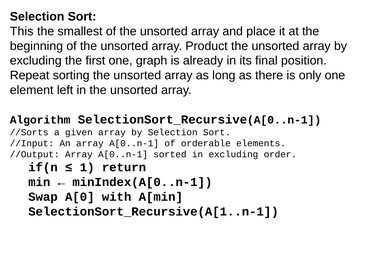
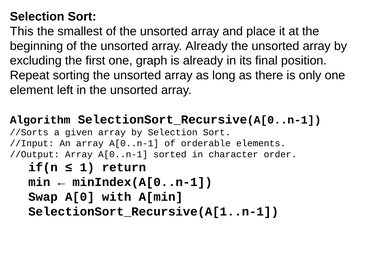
array Product: Product -> Already
in excluding: excluding -> character
